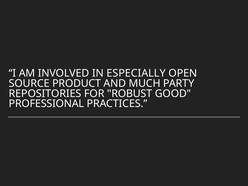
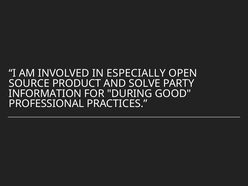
MUCH: MUCH -> SOLVE
REPOSITORIES: REPOSITORIES -> INFORMATION
ROBUST: ROBUST -> DURING
